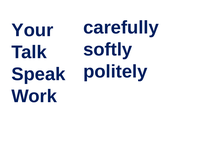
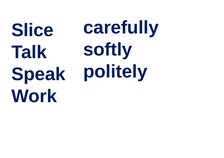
Your: Your -> Slice
